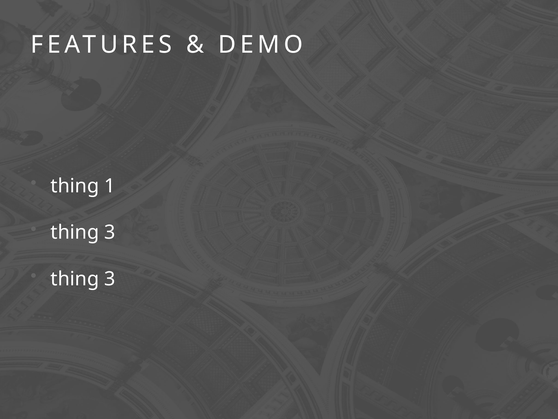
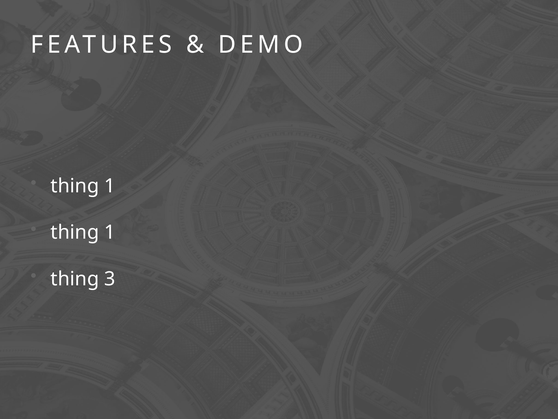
3 at (110, 232): 3 -> 1
